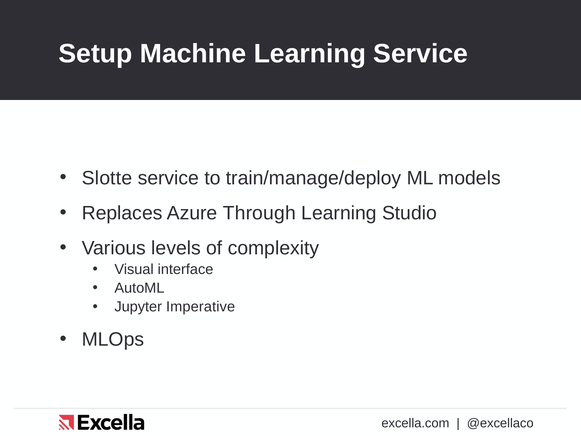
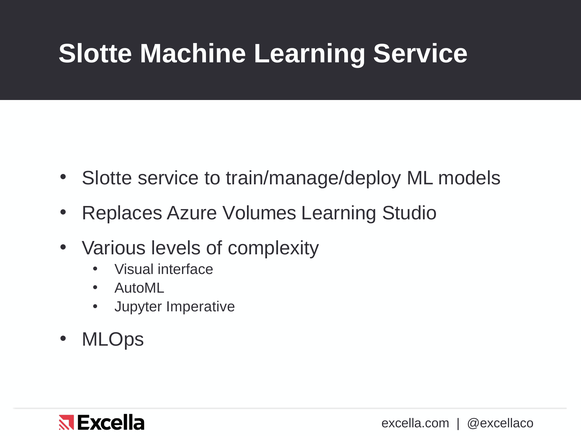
Setup at (95, 54): Setup -> Slotte
Through: Through -> Volumes
